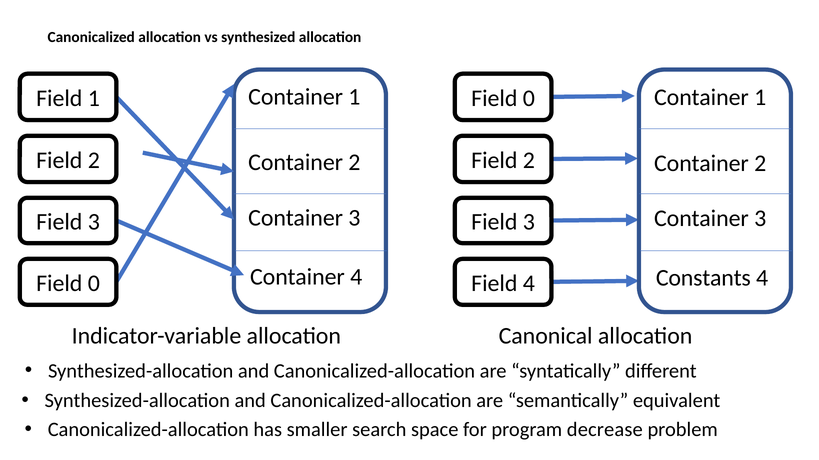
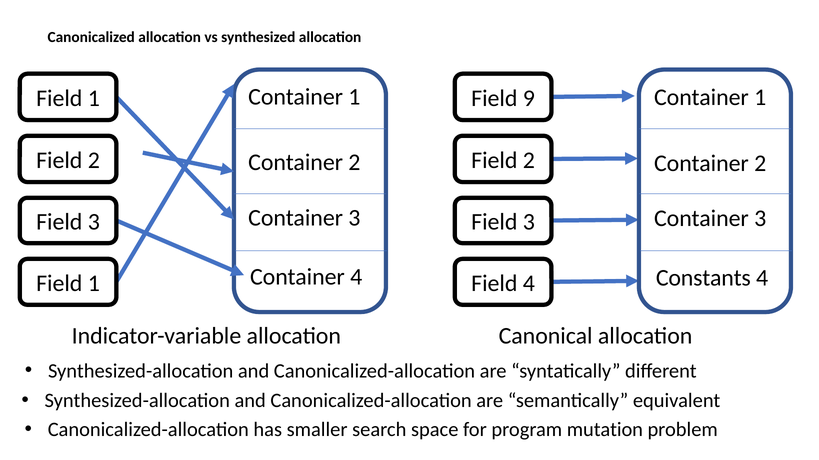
0 at (529, 99): 0 -> 9
0 at (94, 284): 0 -> 1
decrease: decrease -> mutation
